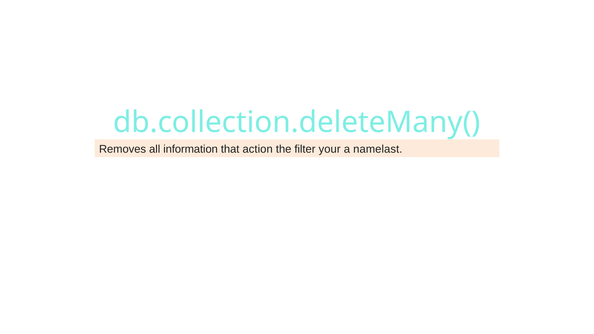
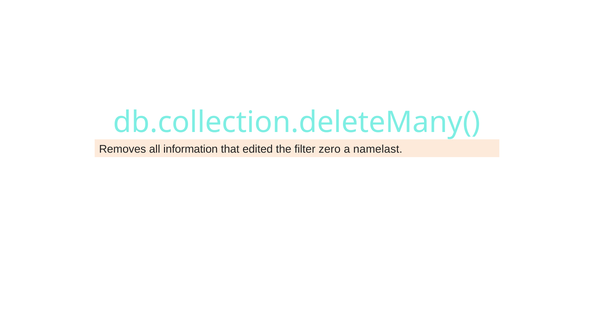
action: action -> edited
your: your -> zero
